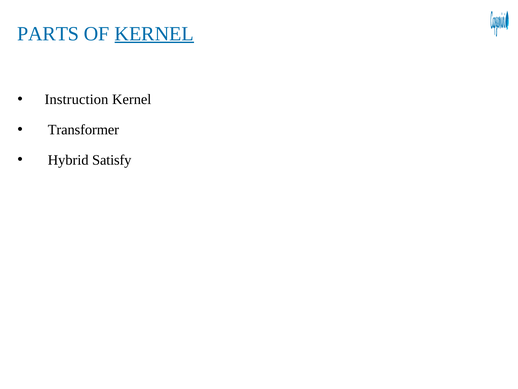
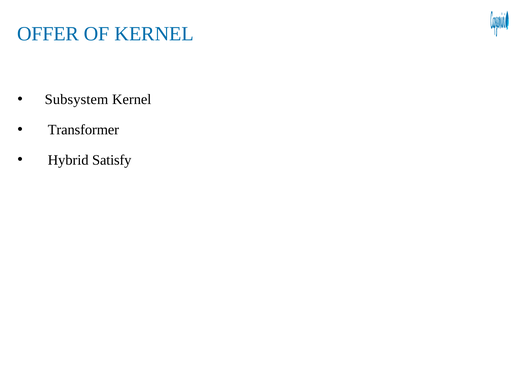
PARTS: PARTS -> OFFER
KERNEL at (154, 34) underline: present -> none
Instruction: Instruction -> Subsystem
